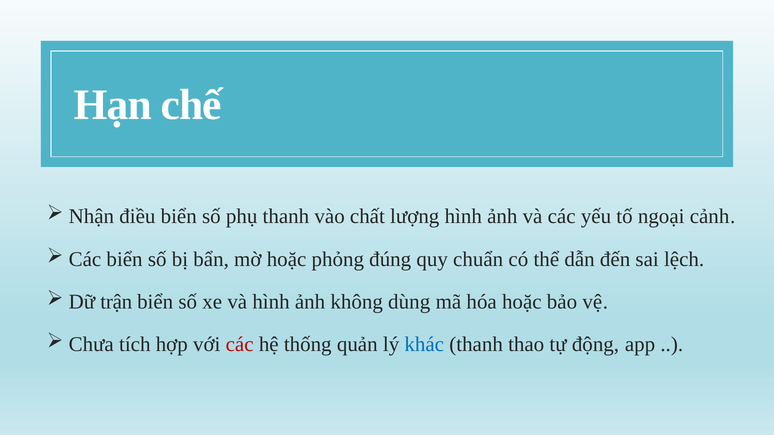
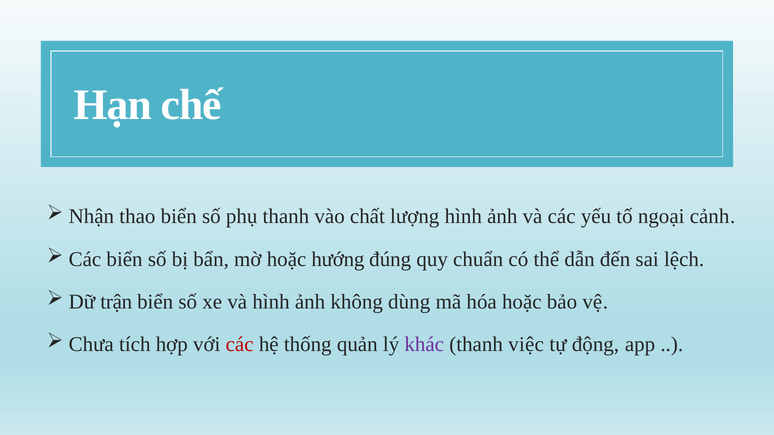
điều: điều -> thao
phỏng: phỏng -> hướng
khác colour: blue -> purple
thao: thao -> việc
